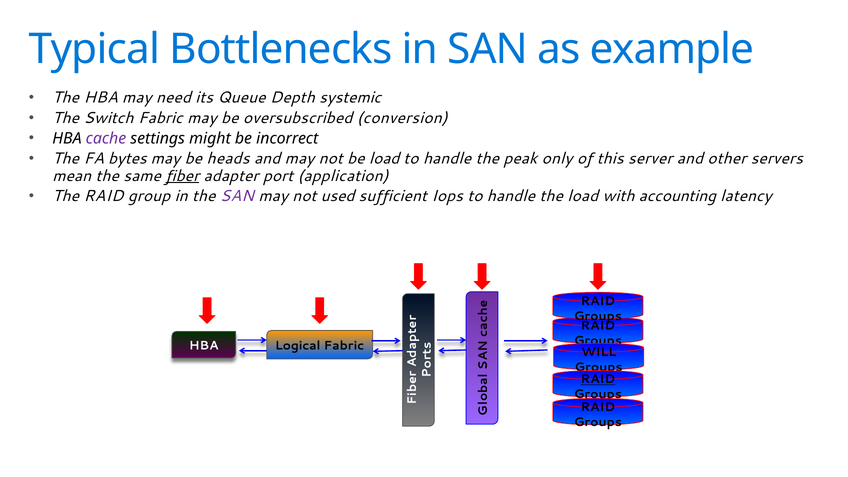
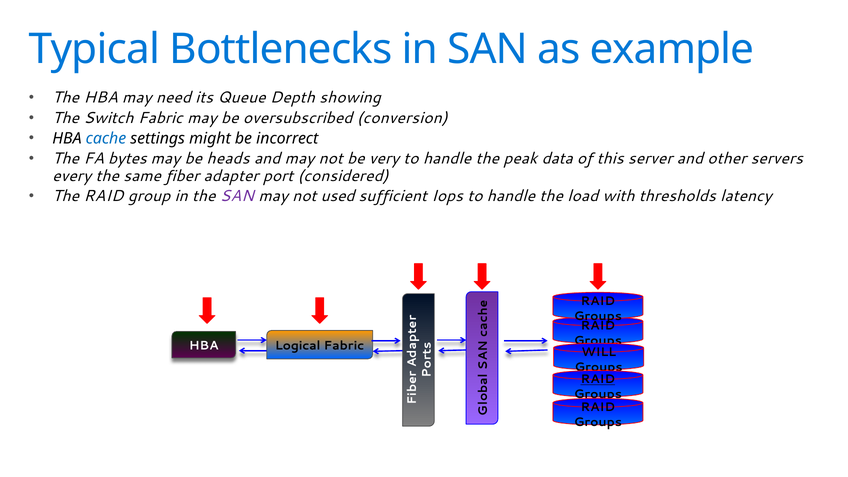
systemic: systemic -> showing
cache colour: purple -> blue
be load: load -> very
only: only -> data
mean: mean -> every
fiber underline: present -> none
application: application -> considered
accounting: accounting -> thresholds
